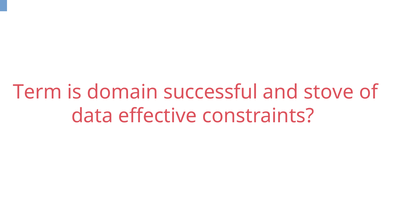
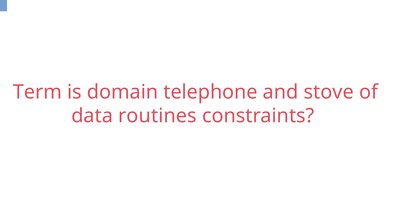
successful: successful -> telephone
effective: effective -> routines
